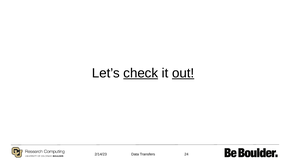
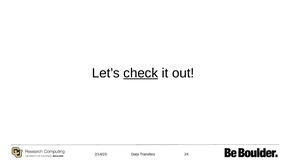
out underline: present -> none
